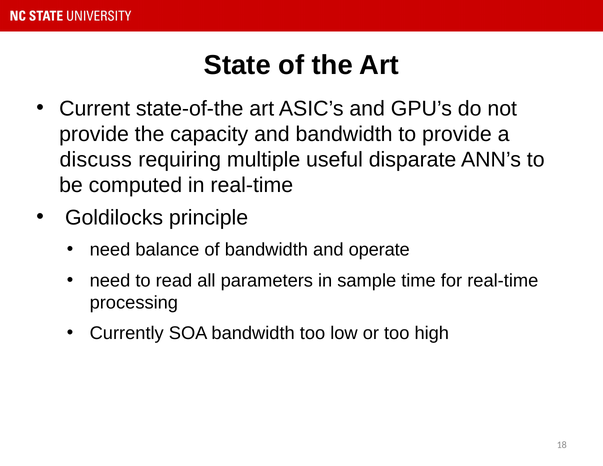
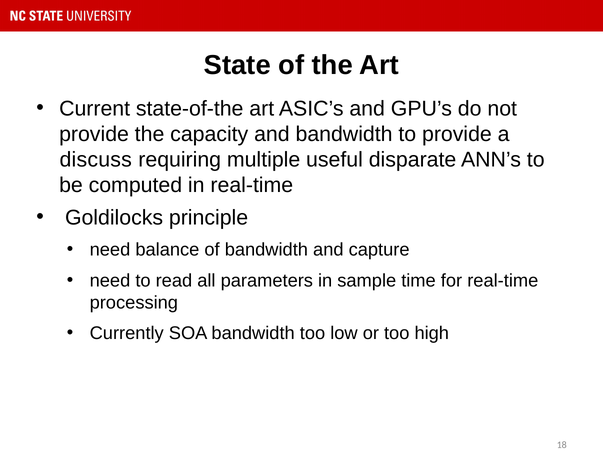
operate: operate -> capture
